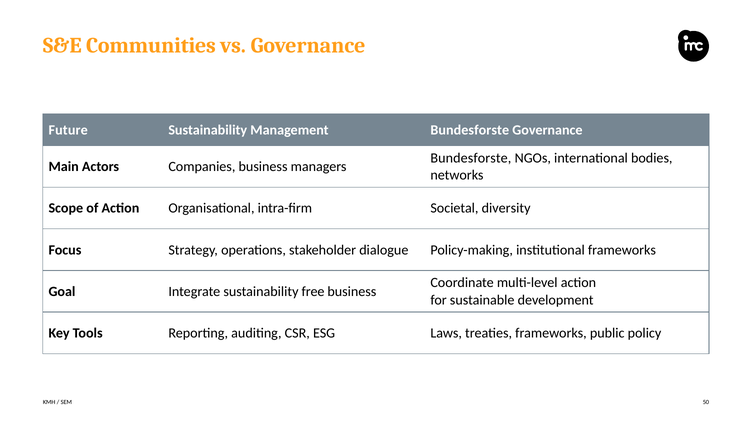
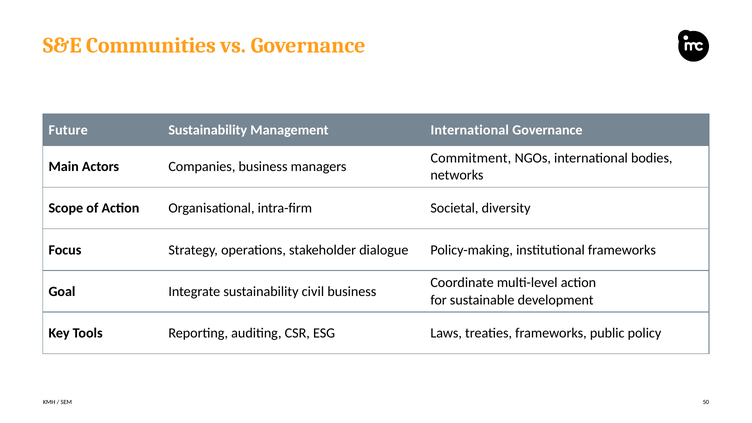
Management Bundesforste: Bundesforste -> International
Bundesforste at (471, 158): Bundesforste -> Commitment
free: free -> civil
